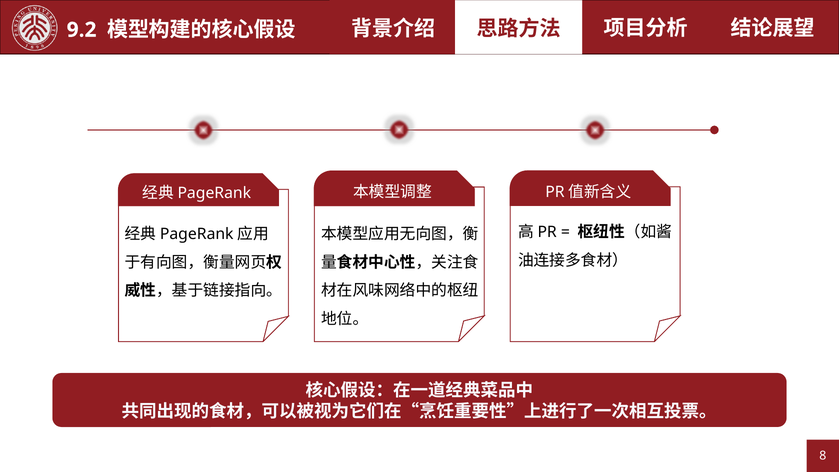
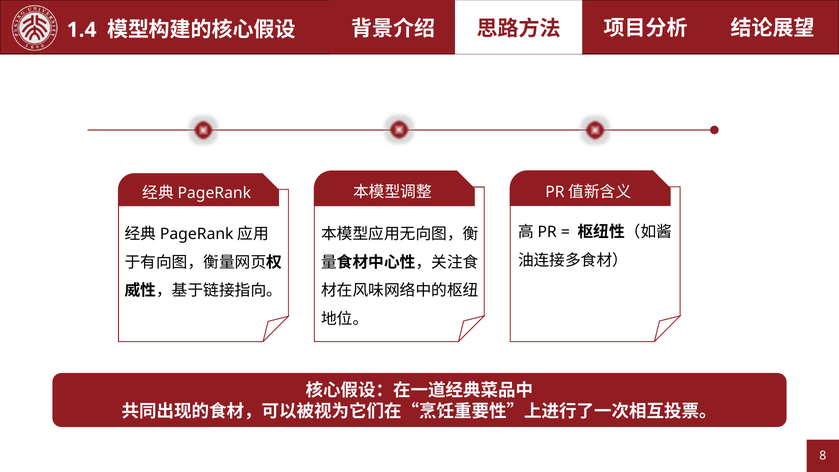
9.2: 9.2 -> 1.4
